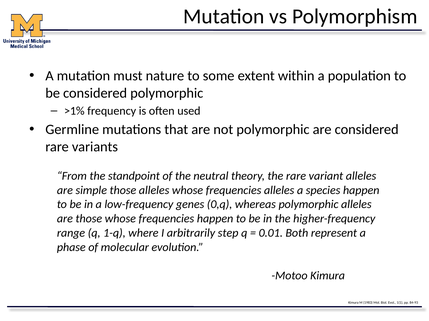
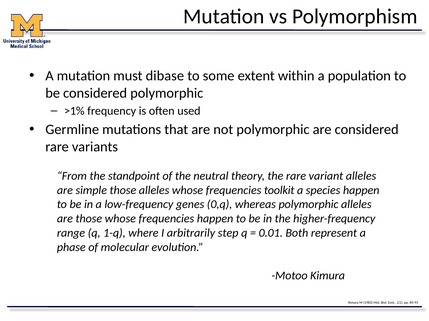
nature: nature -> dibase
frequencies alleles: alleles -> toolkit
